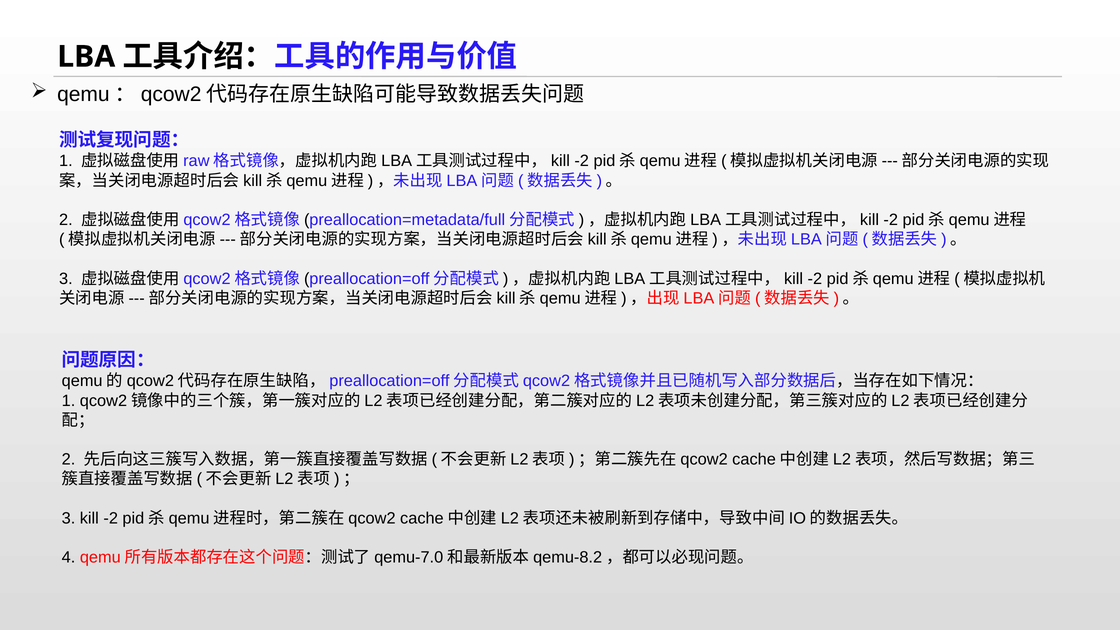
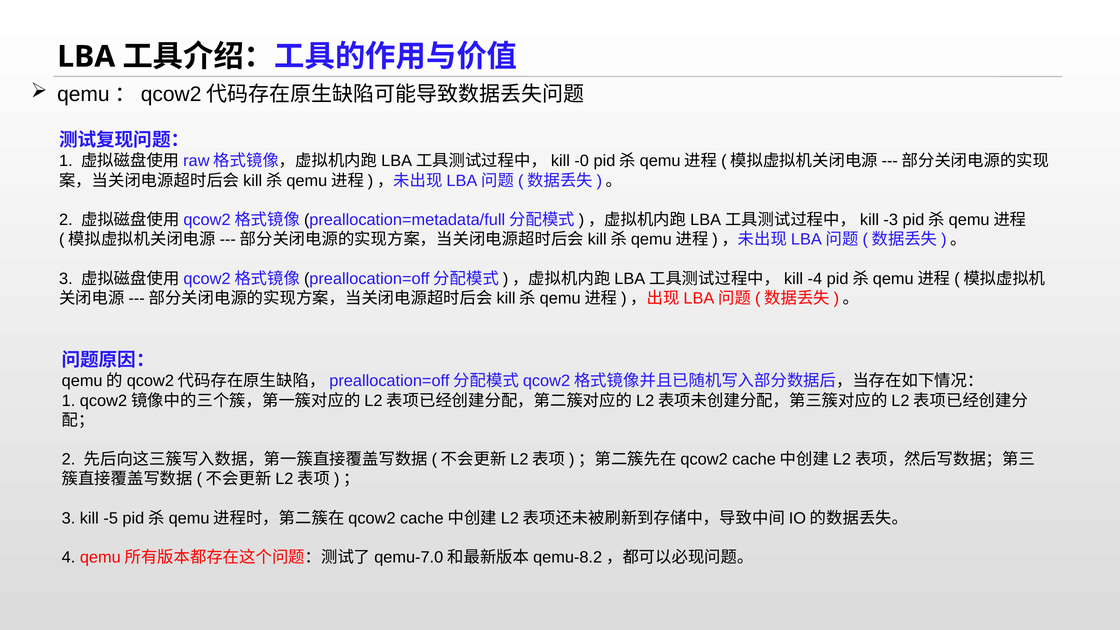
-2 at (582, 161): -2 -> -0
-2 at (891, 220): -2 -> -3
-2 at (815, 279): -2 -> -4
kill -2: -2 -> -5
